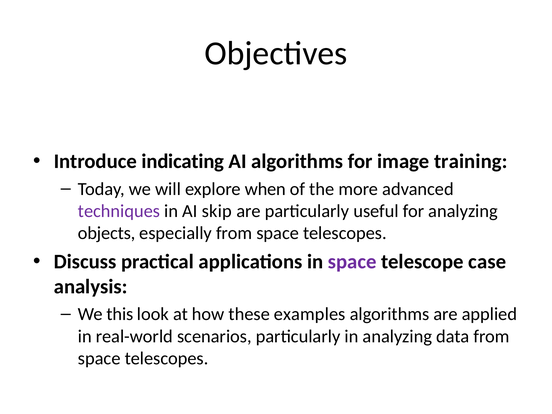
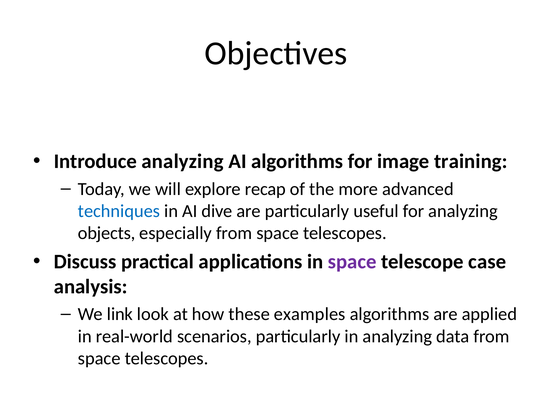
Introduce indicating: indicating -> analyzing
when: when -> recap
techniques colour: purple -> blue
skip: skip -> dive
this: this -> link
